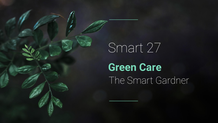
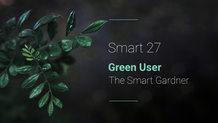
Care: Care -> User
